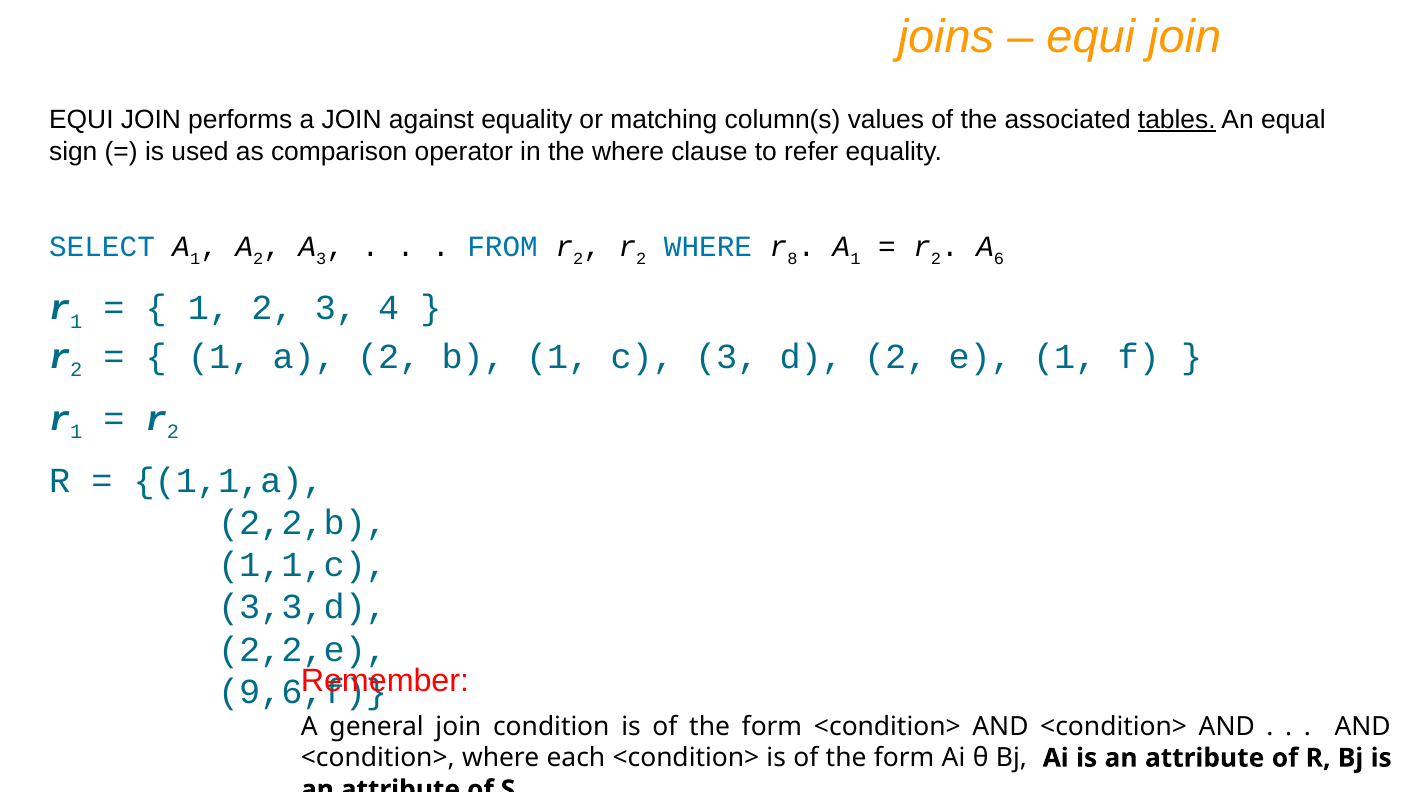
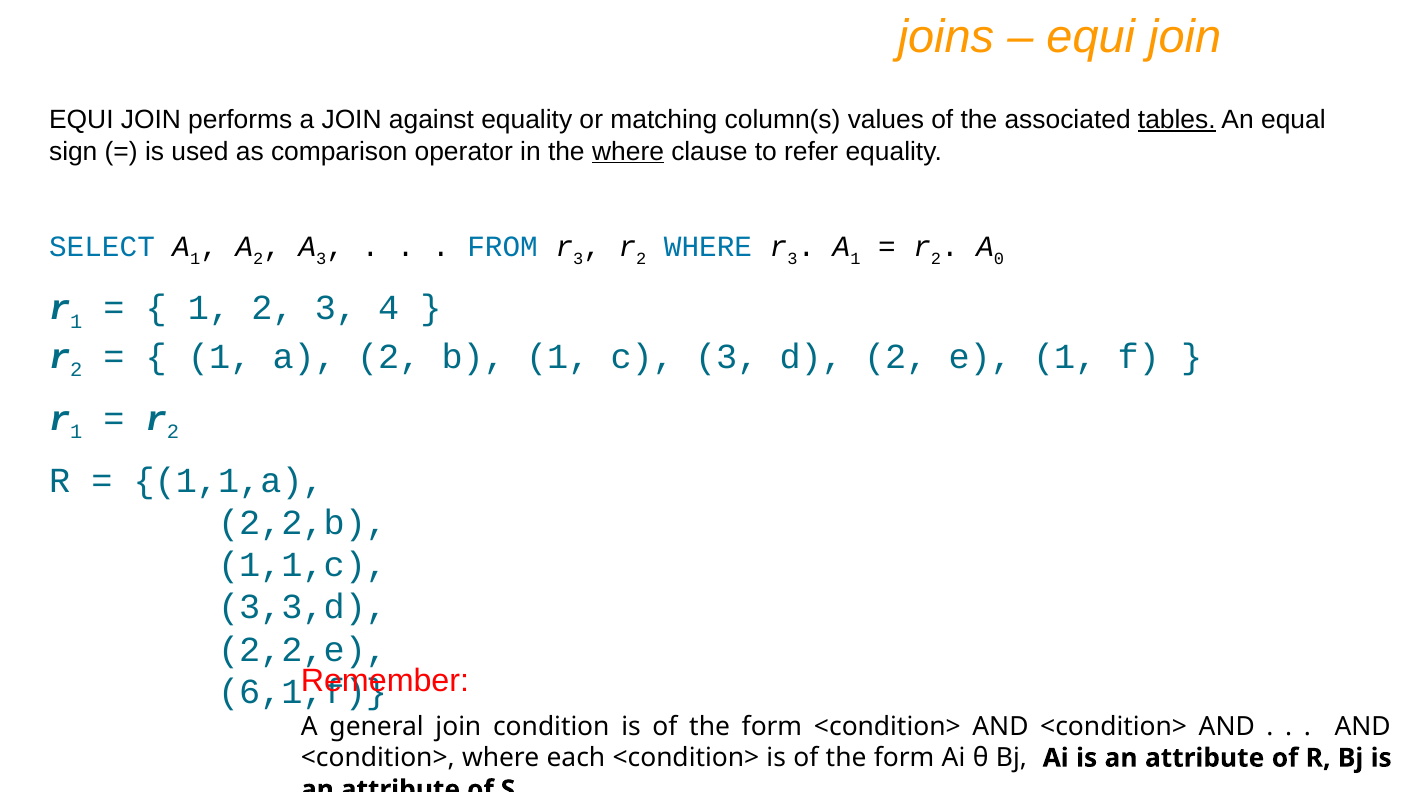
where at (628, 151) underline: none -> present
FROM r 2: 2 -> 3
WHERE r 8: 8 -> 3
6: 6 -> 0
9,6,f: 9,6,f -> 6,1,f
